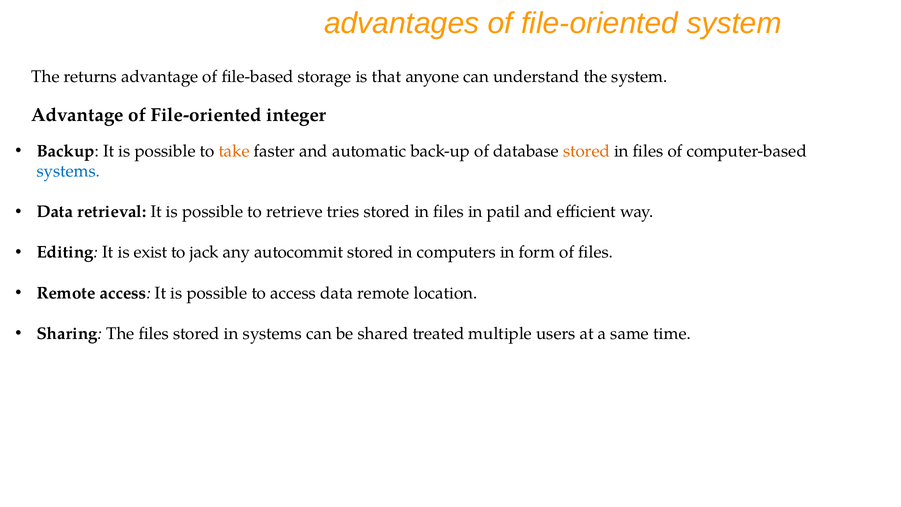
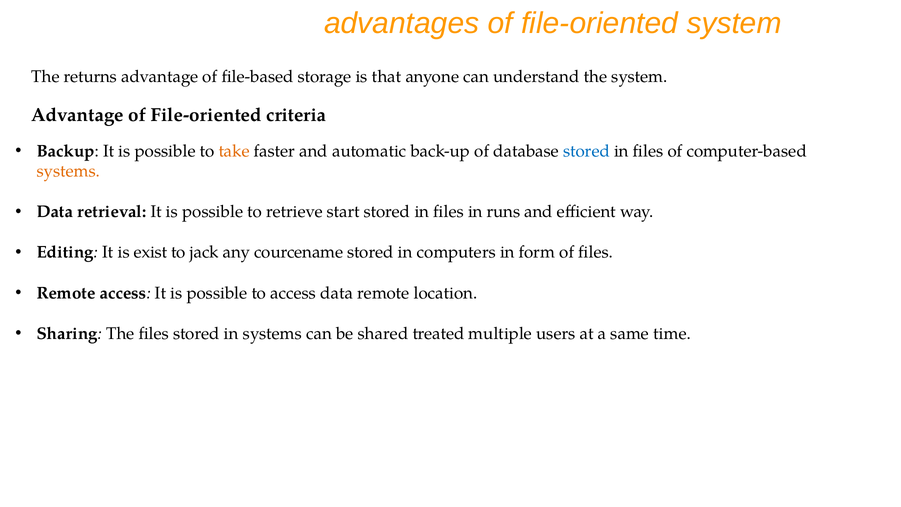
integer: integer -> criteria
stored at (587, 151) colour: orange -> blue
systems at (68, 171) colour: blue -> orange
tries: tries -> start
patil: patil -> runs
autocommit: autocommit -> courcename
